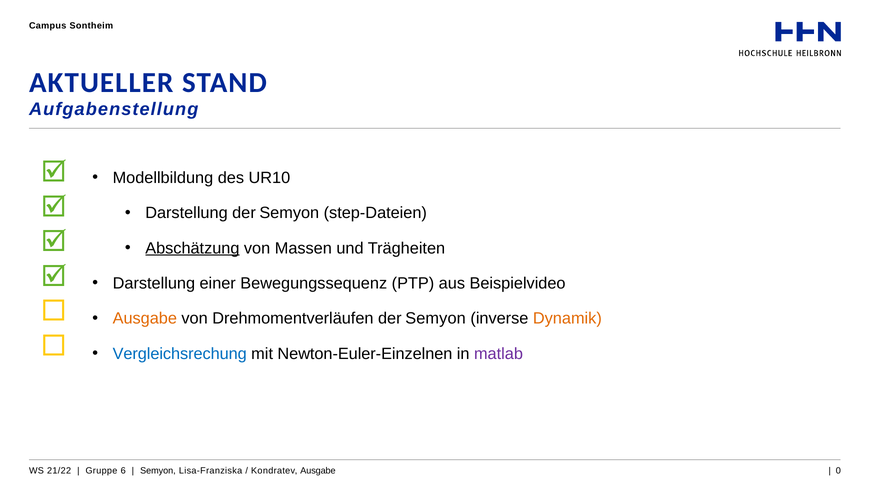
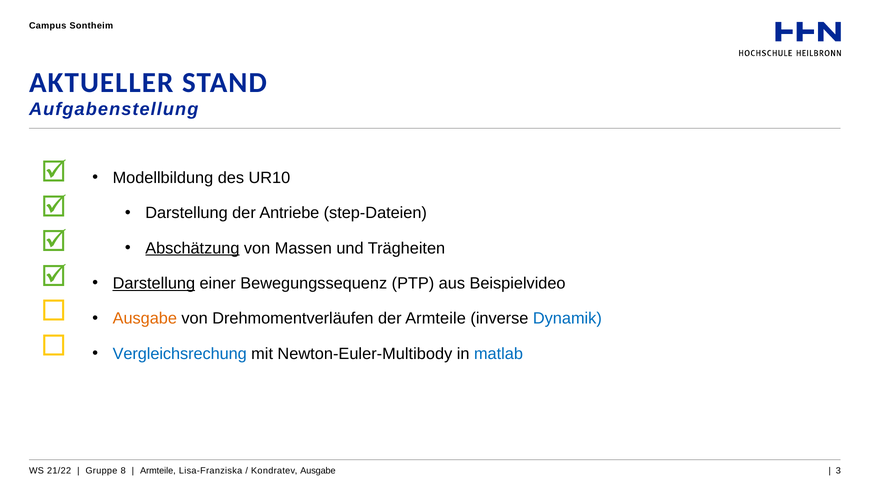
Darstellung der Semyon: Semyon -> Antriebe
Darstellung at (154, 284) underline: none -> present
Drehmomentverläufen der Semyon: Semyon -> Armteile
Dynamik colour: orange -> blue
Newton-Euler-Einzelnen: Newton-Euler-Einzelnen -> Newton-Euler-Multibody
matlab colour: purple -> blue
6: 6 -> 8
Semyon at (158, 471): Semyon -> Armteile
0: 0 -> 3
